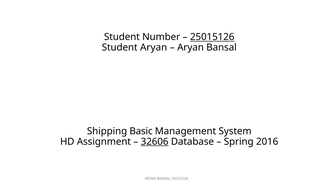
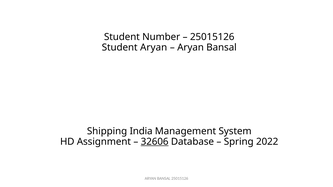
25015126 at (212, 37) underline: present -> none
Basic: Basic -> India
2016: 2016 -> 2022
